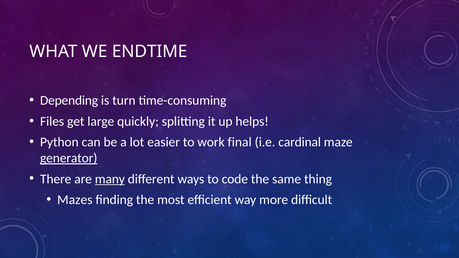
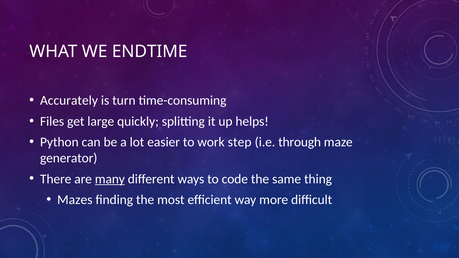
Depending: Depending -> Accurately
final: final -> step
cardinal: cardinal -> through
generator underline: present -> none
